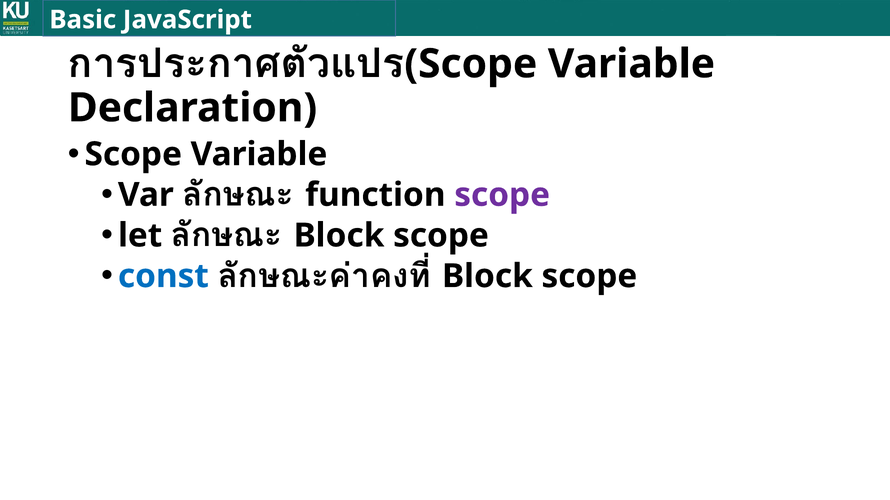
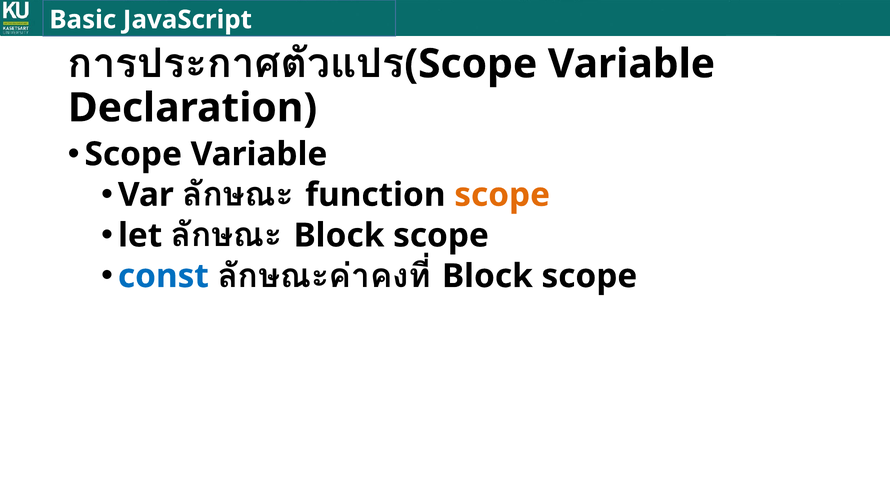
scope at (502, 195) colour: purple -> orange
